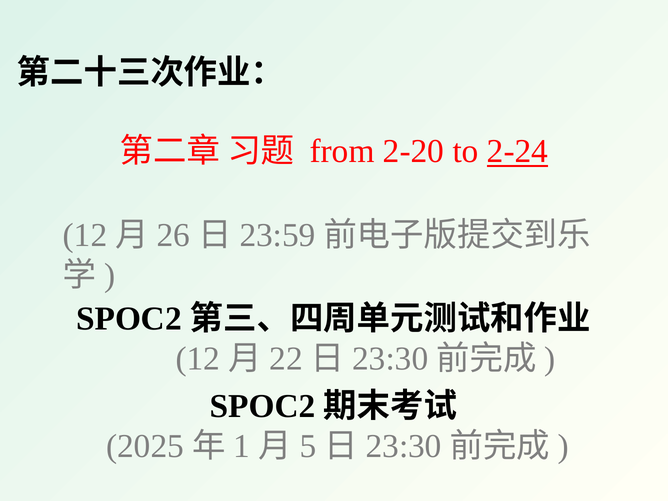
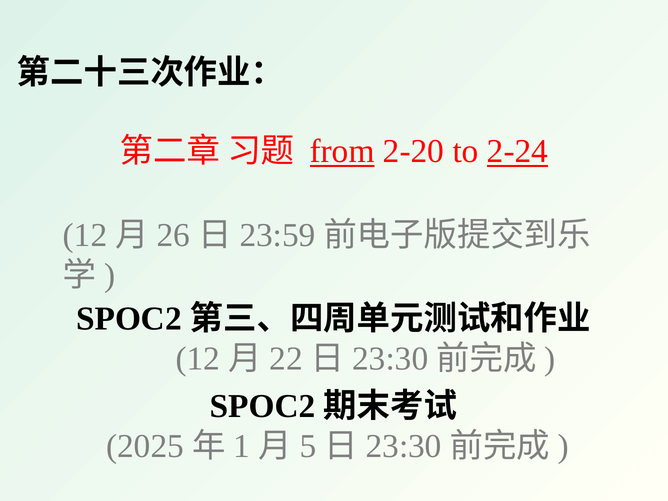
from underline: none -> present
